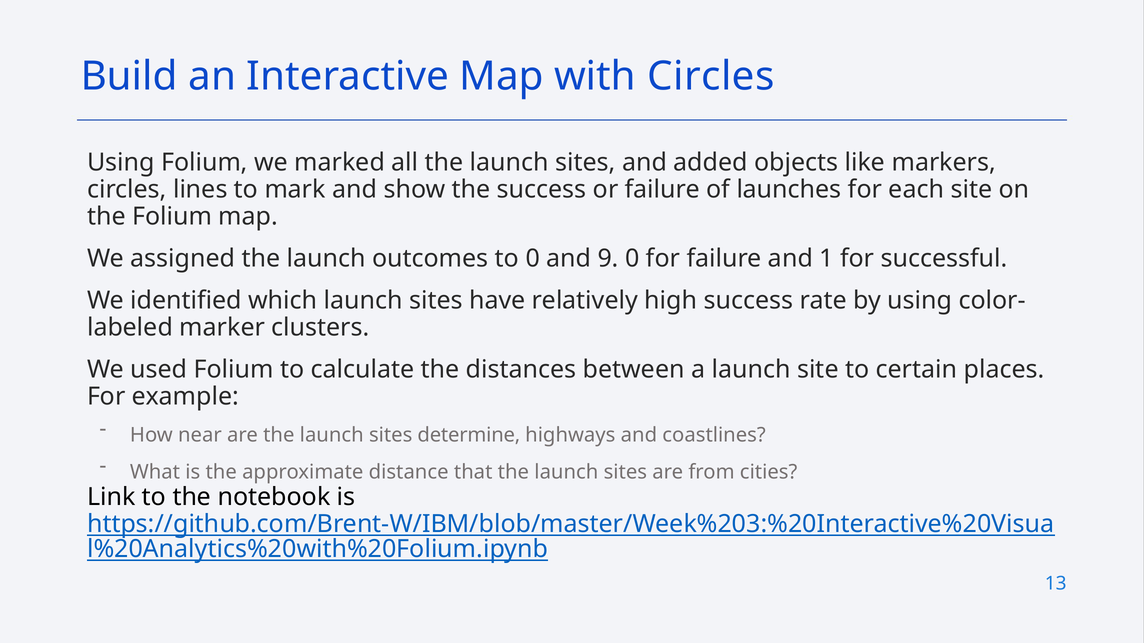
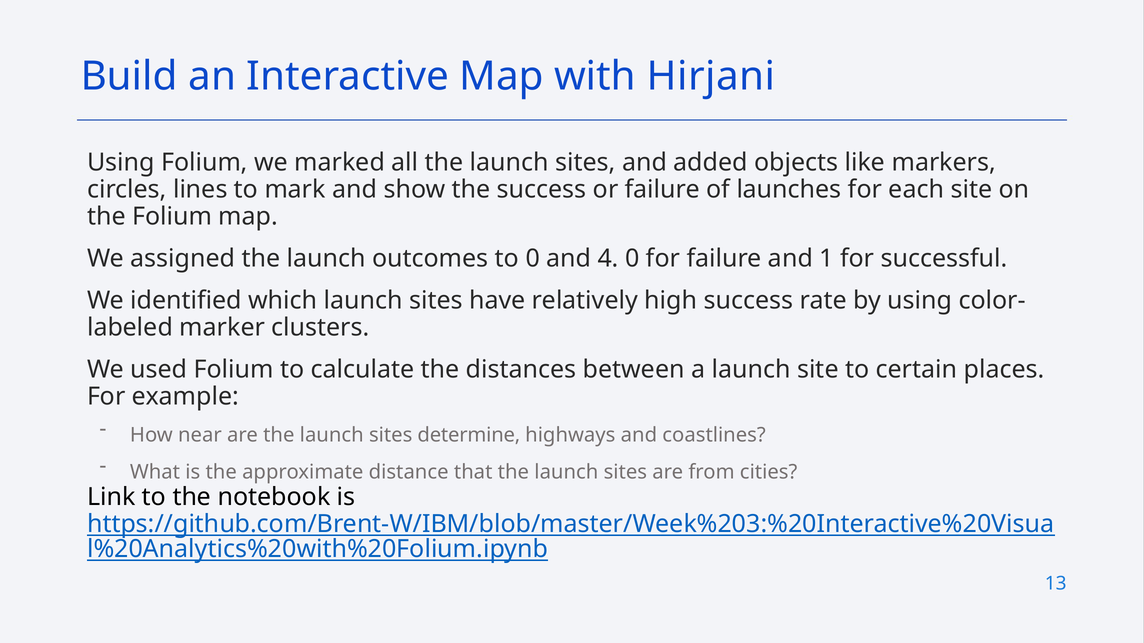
with Circles: Circles -> Hirjani
9: 9 -> 4
